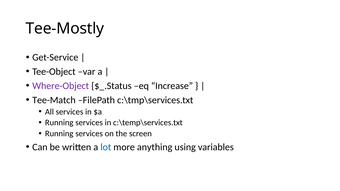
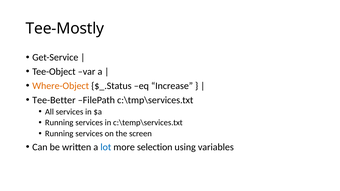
Where-Object colour: purple -> orange
Tee-Match: Tee-Match -> Tee-Better
anything: anything -> selection
